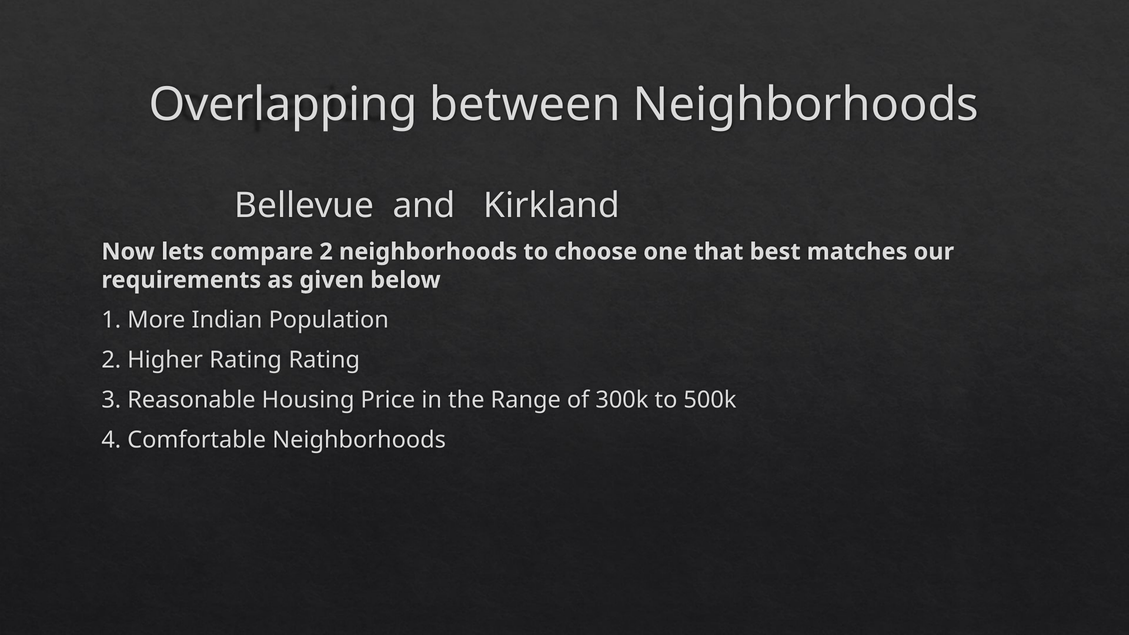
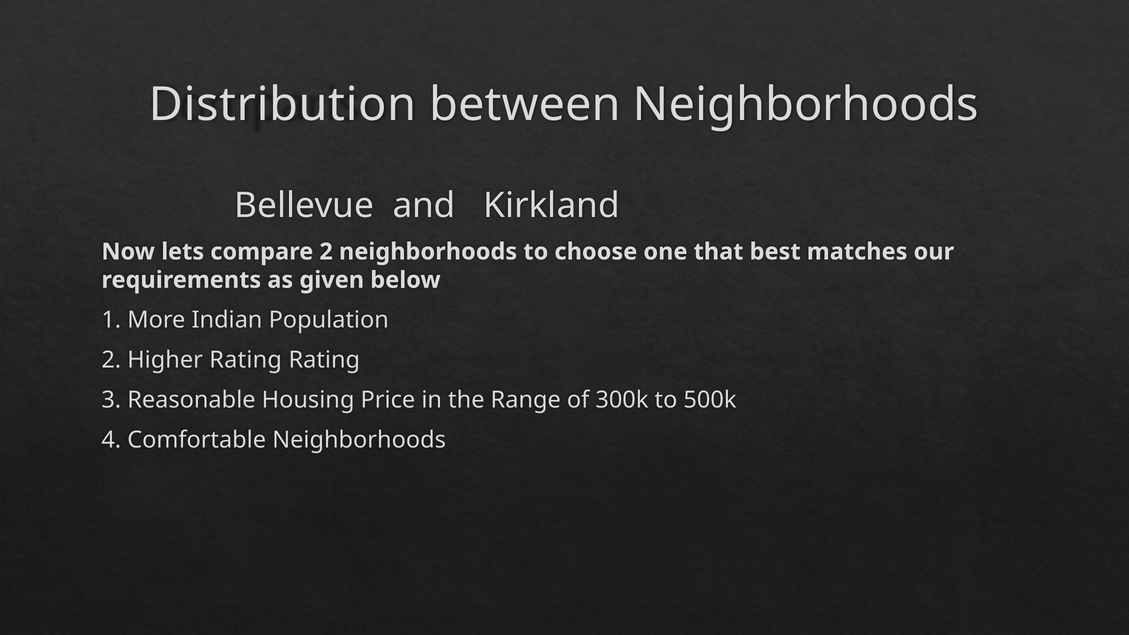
Overlapping: Overlapping -> Distribution
